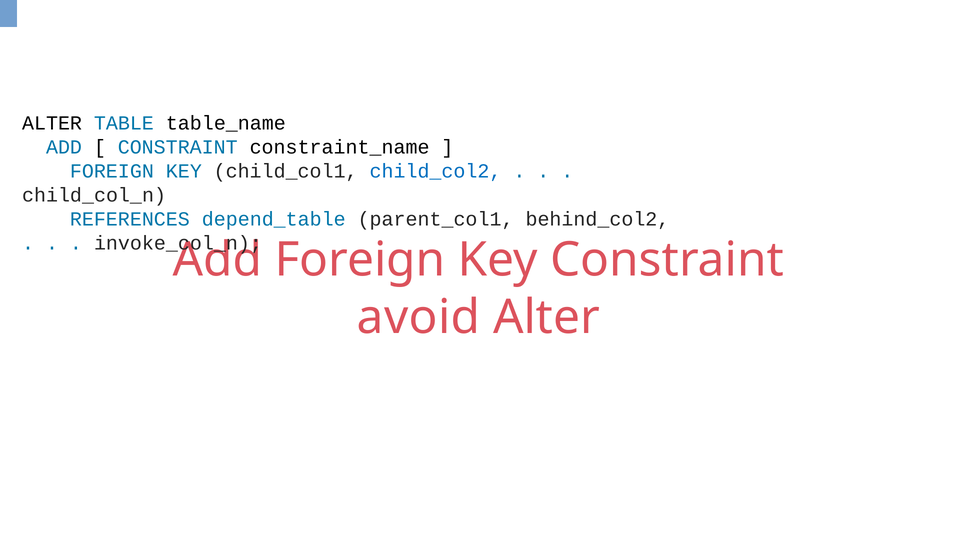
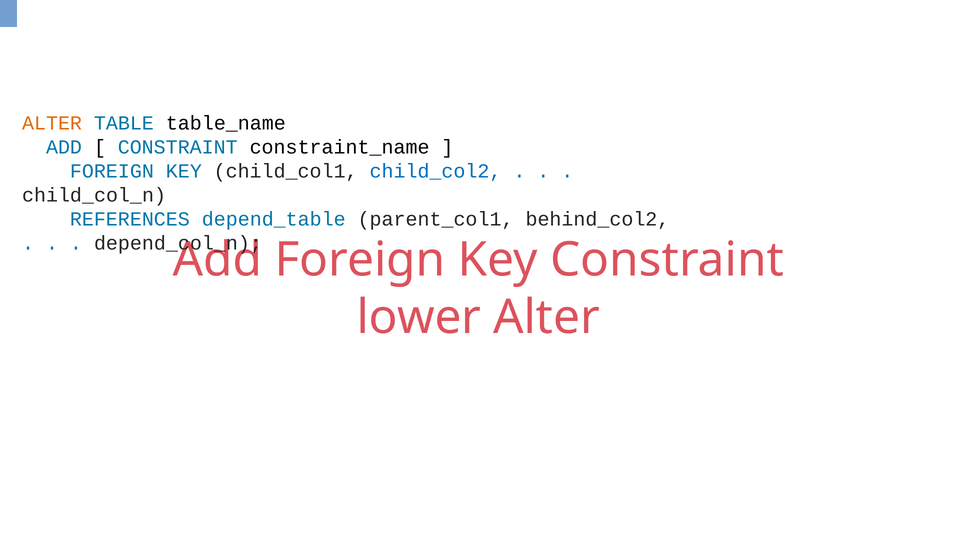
ALTER at (52, 123) colour: black -> orange
invoke_col_n: invoke_col_n -> depend_col_n
avoid: avoid -> lower
